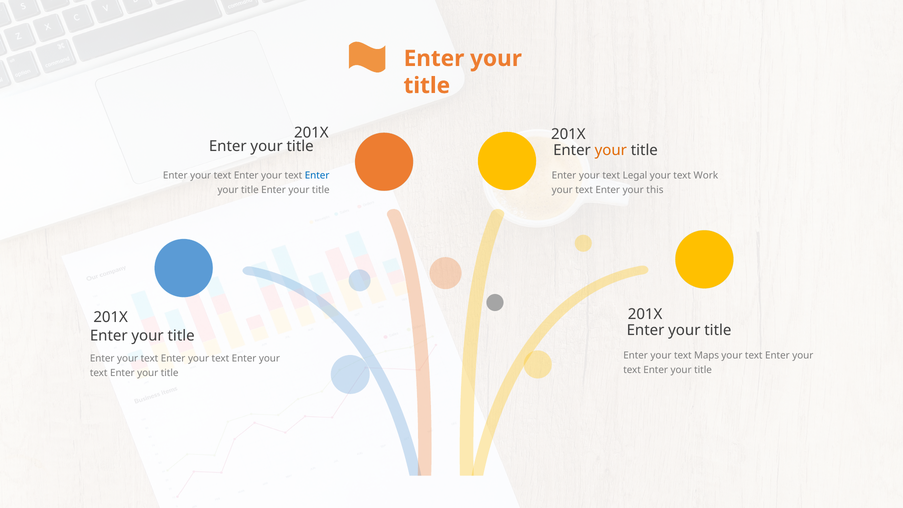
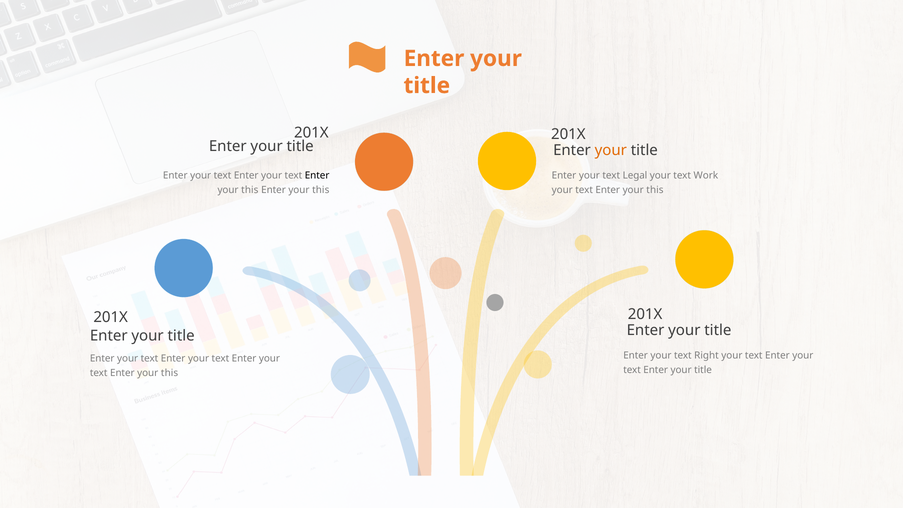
Enter at (317, 175) colour: blue -> black
title at (250, 190): title -> this
title at (321, 190): title -> this
Maps: Maps -> Right
title at (170, 373): title -> this
